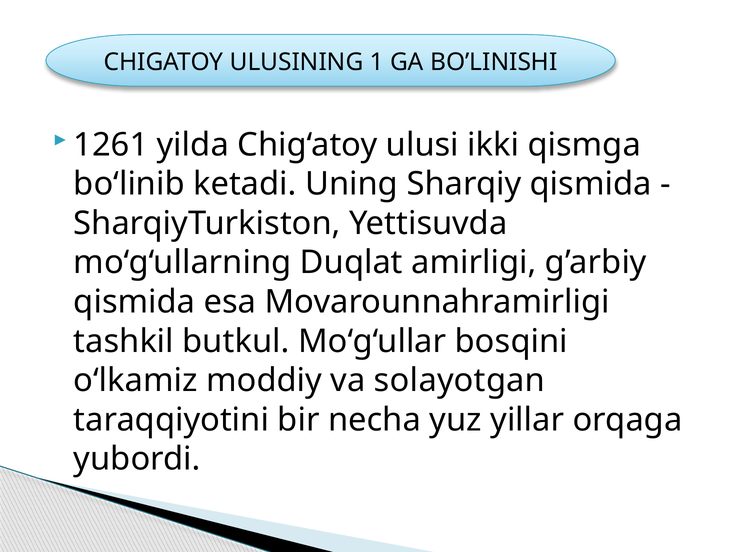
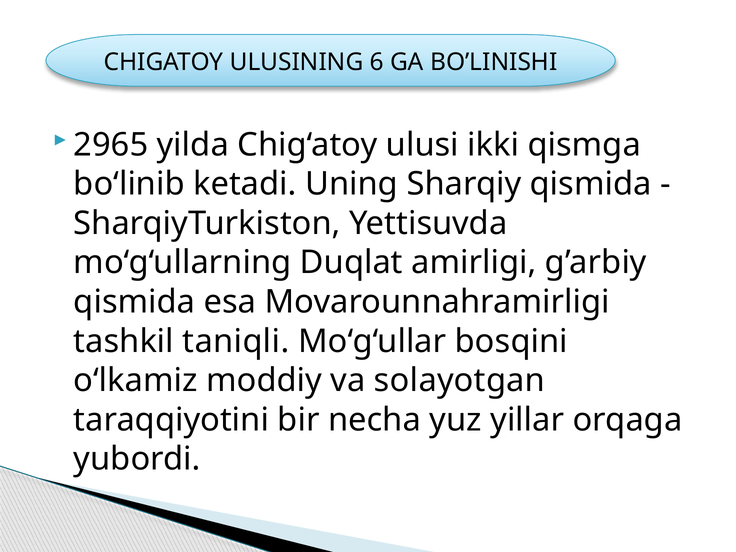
1: 1 -> 6
1261: 1261 -> 2965
butkul: butkul -> taniqli
